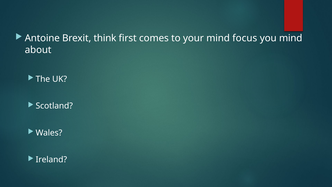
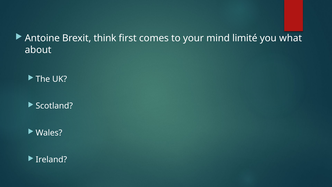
focus: focus -> limité
you mind: mind -> what
